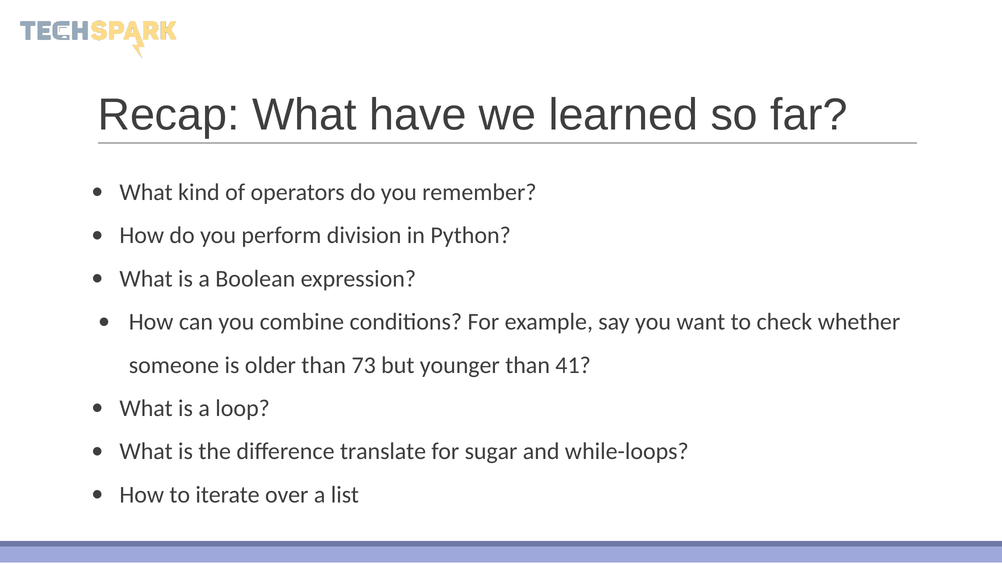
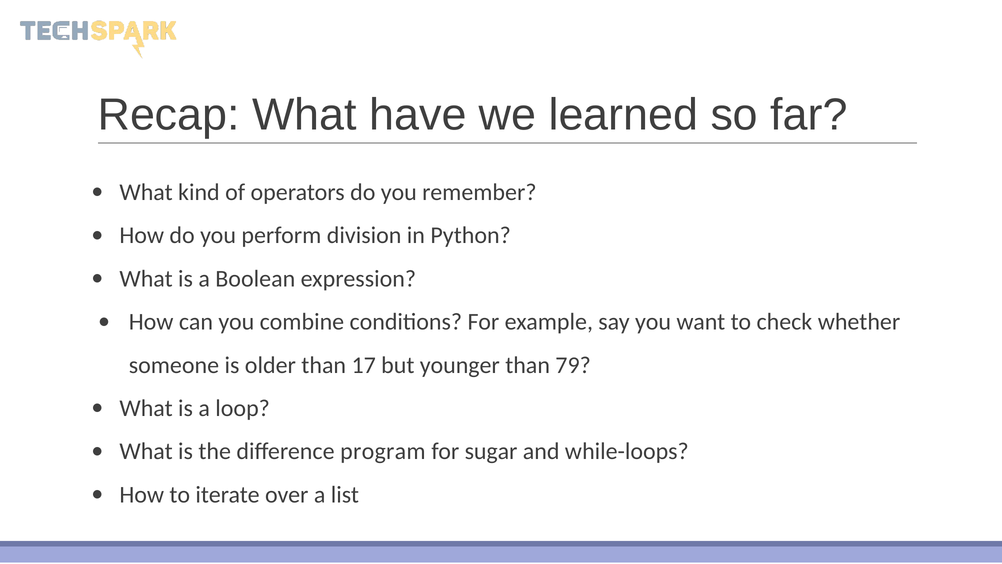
73: 73 -> 17
41: 41 -> 79
translate: translate -> program
